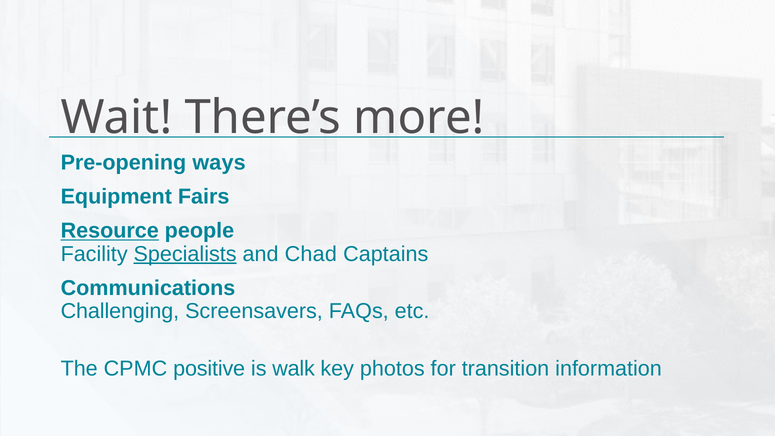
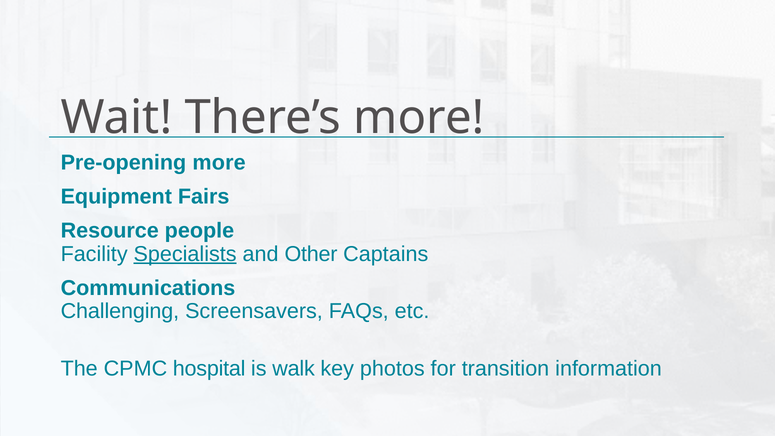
Pre-opening ways: ways -> more
Resource underline: present -> none
Chad: Chad -> Other
positive: positive -> hospital
